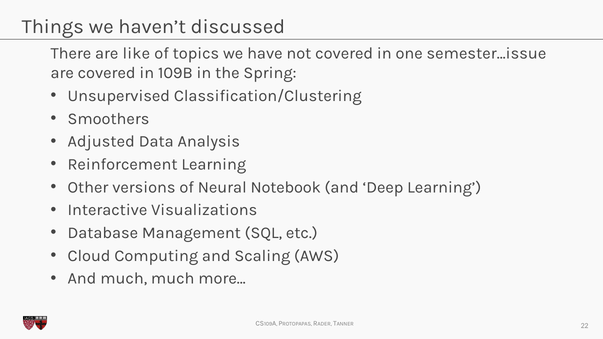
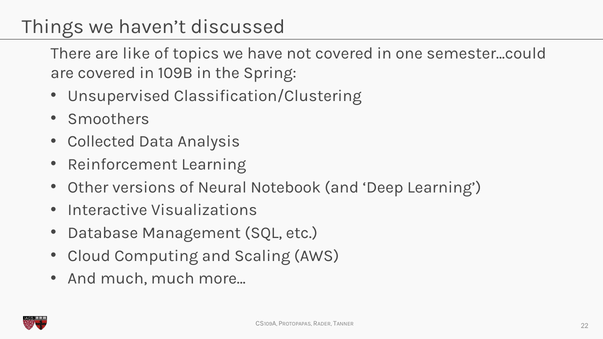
semester…issue: semester…issue -> semester…could
Adjusted: Adjusted -> Collected
